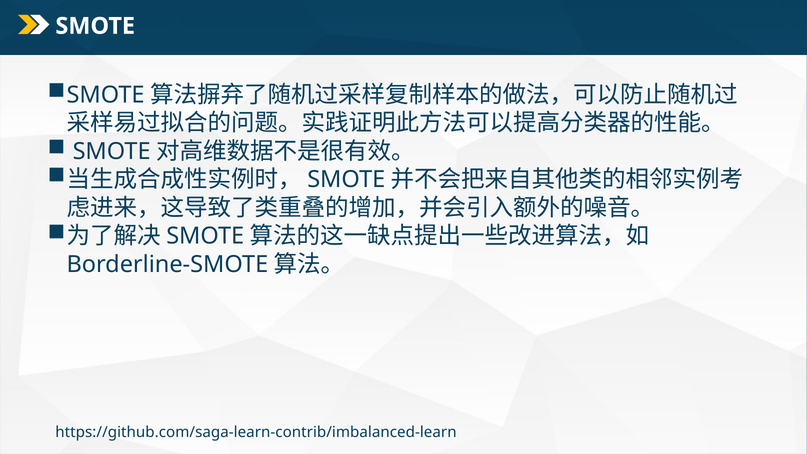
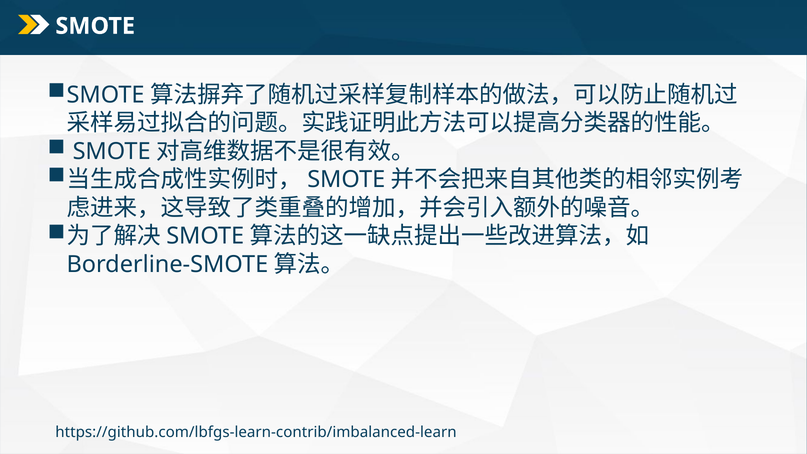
https://github.com/saga-learn-contrib/imbalanced-learn: https://github.com/saga-learn-contrib/imbalanced-learn -> https://github.com/lbfgs-learn-contrib/imbalanced-learn
